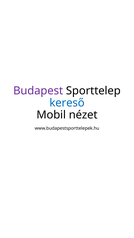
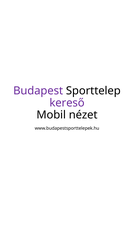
kereső colour: blue -> purple
